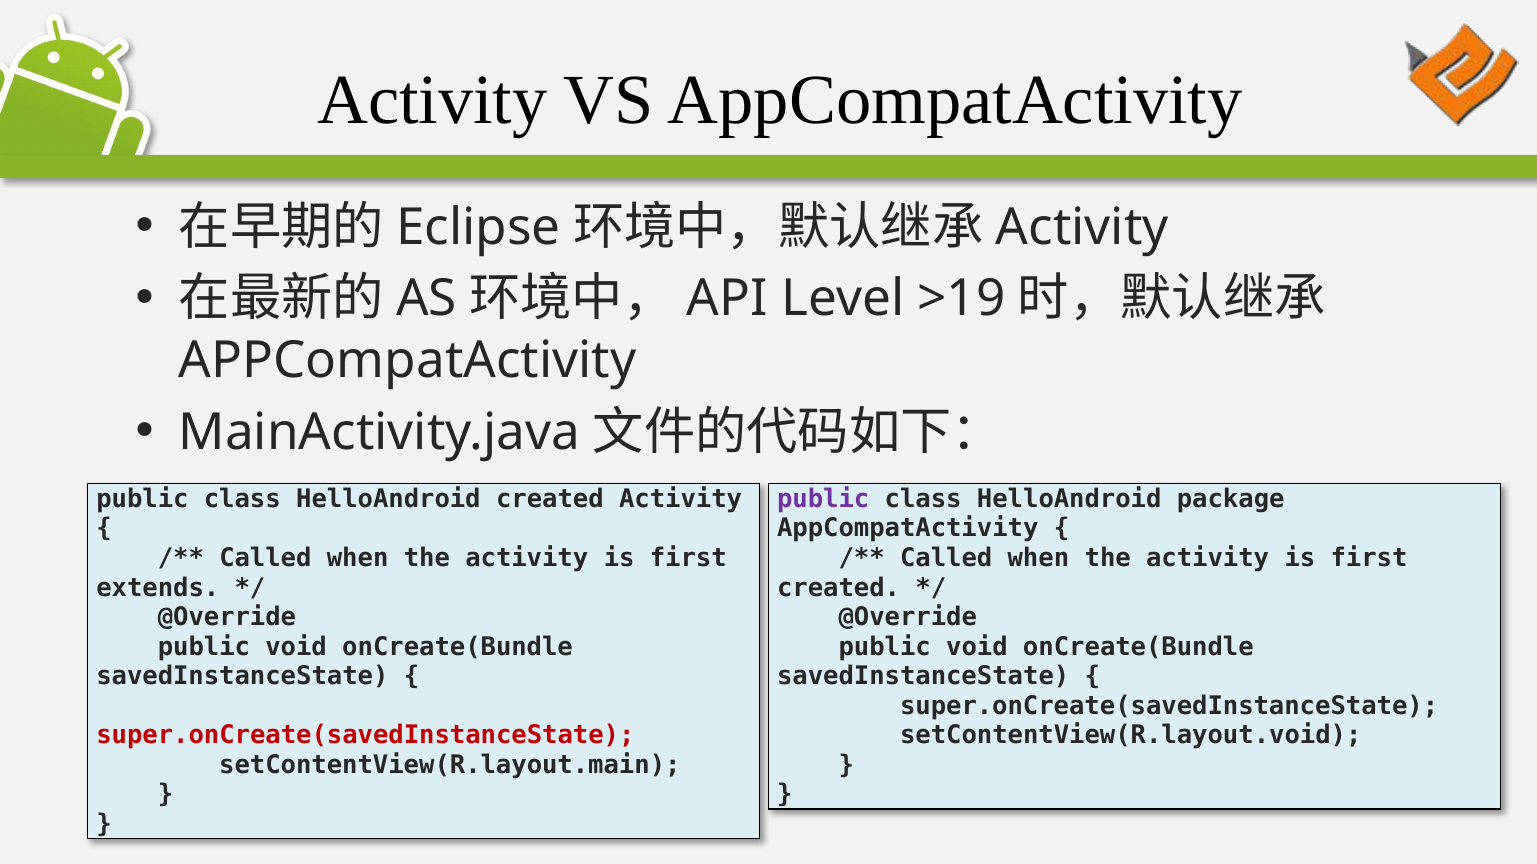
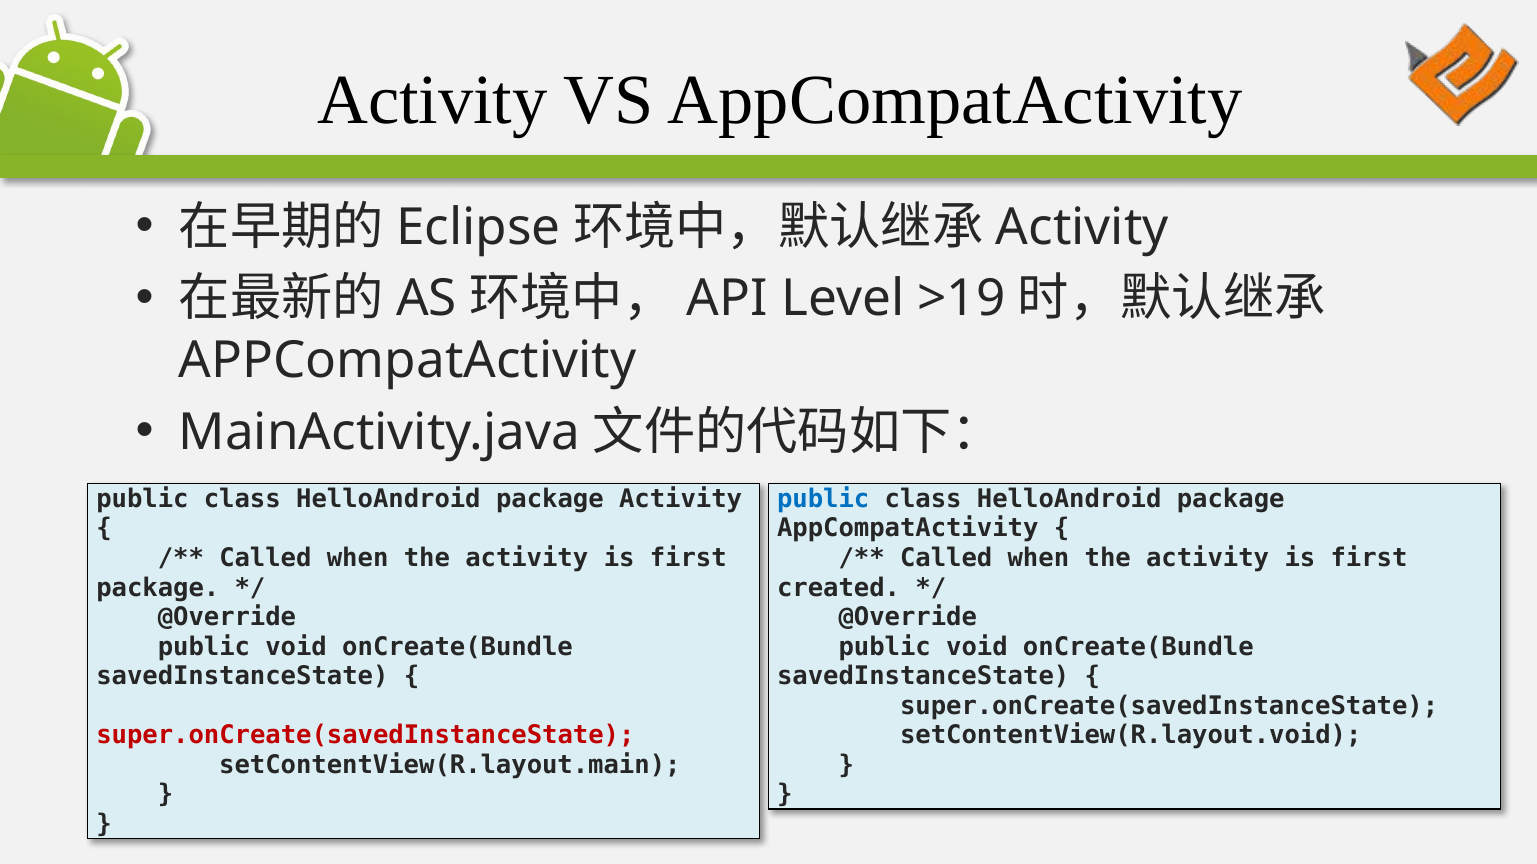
created at (550, 499): created -> package
public at (823, 499) colour: purple -> blue
extends at (158, 588): extends -> package
